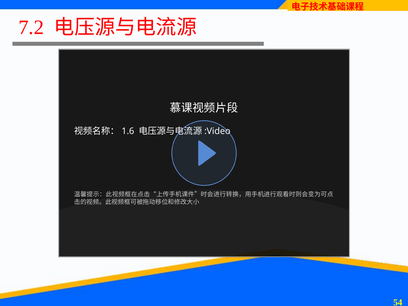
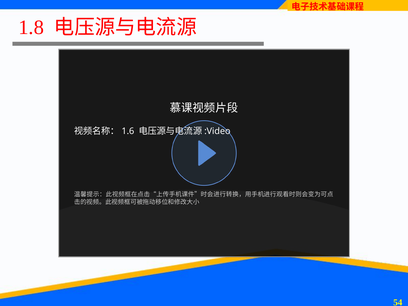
7.2: 7.2 -> 1.8
